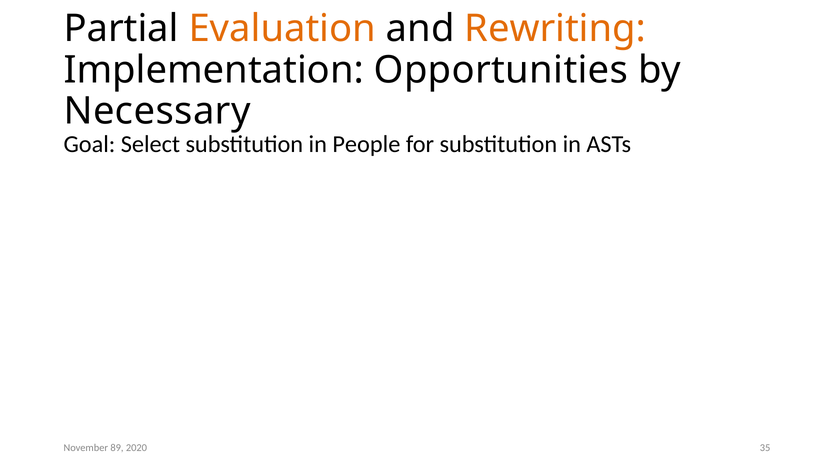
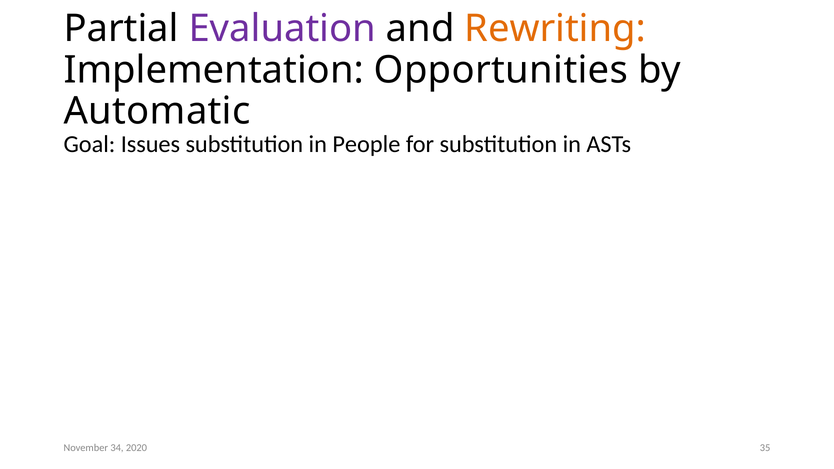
Evaluation colour: orange -> purple
Necessary: Necessary -> Automatic
Select: Select -> Issues
89: 89 -> 34
